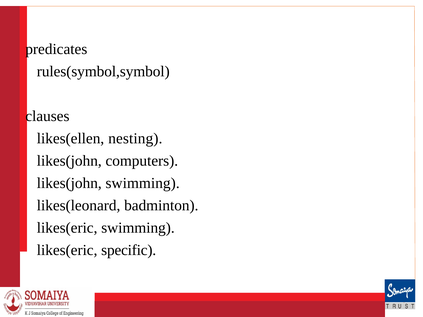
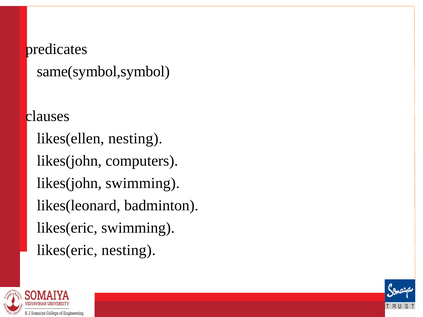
rules(symbol,symbol: rules(symbol,symbol -> same(symbol,symbol
likes(eric specific: specific -> nesting
